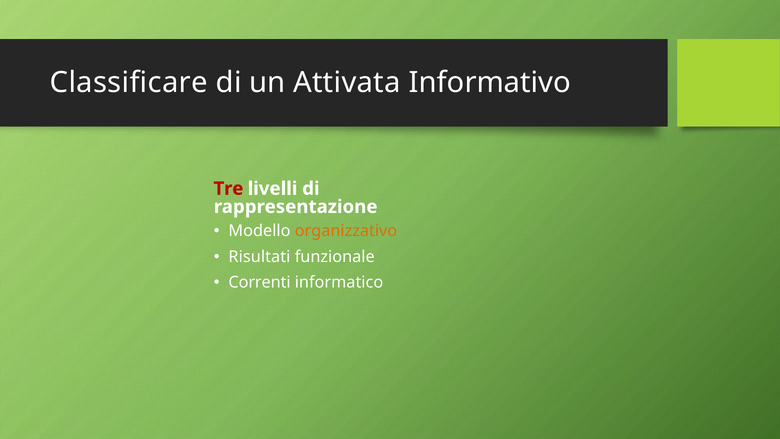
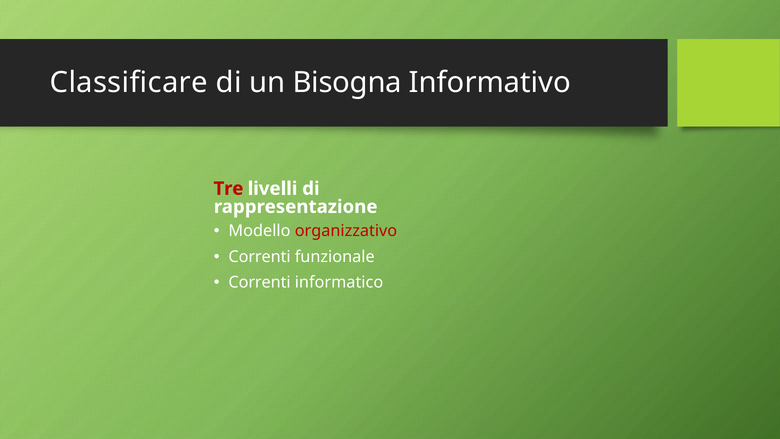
Attivata: Attivata -> Bisogna
organizzativo colour: orange -> red
Risultati at (259, 257): Risultati -> Correnti
